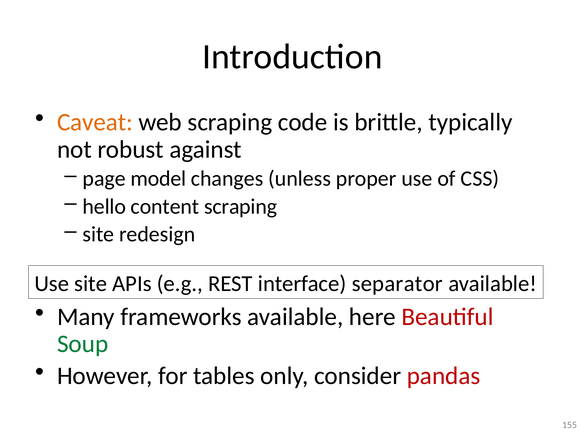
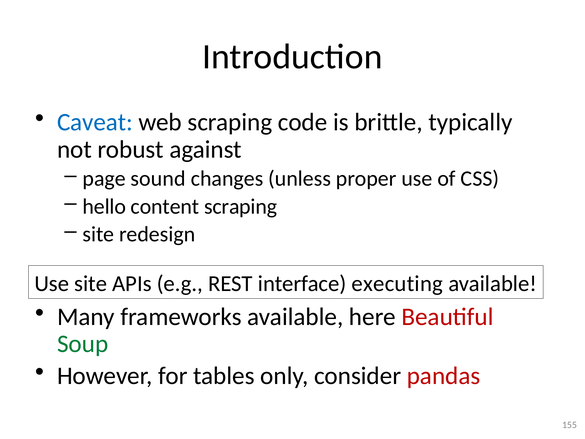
Caveat colour: orange -> blue
model: model -> sound
separator: separator -> executing
